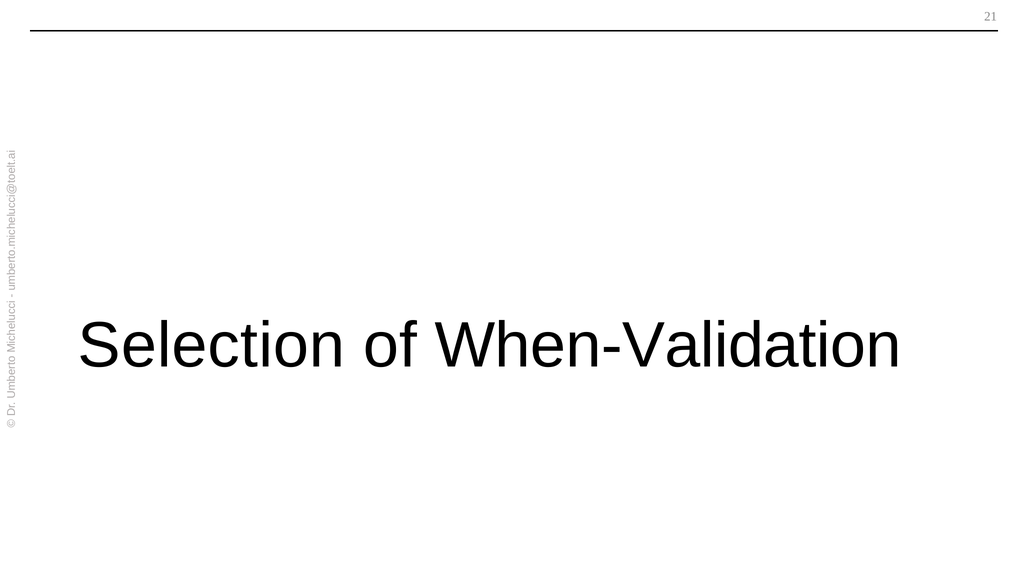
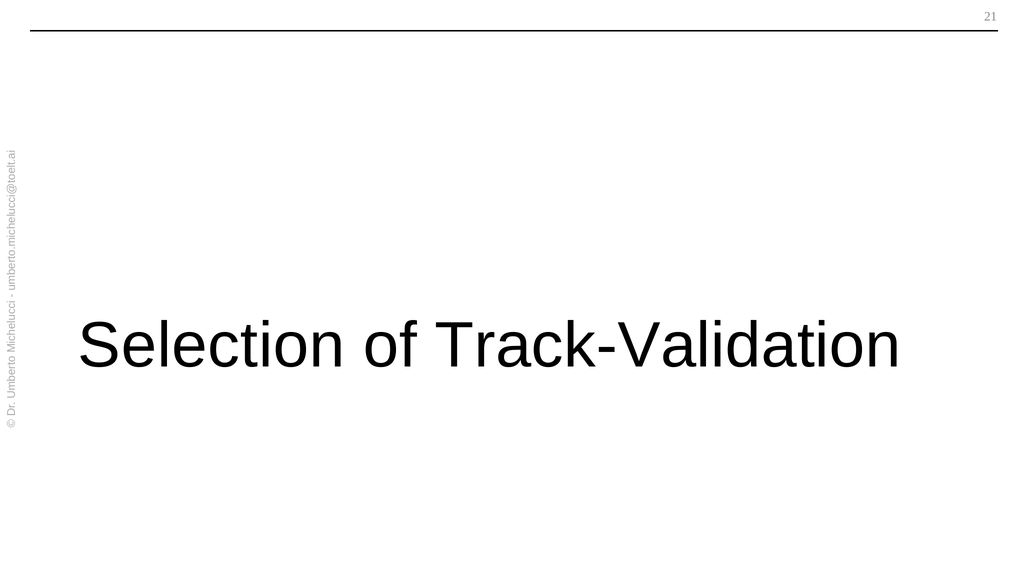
When-Validation: When-Validation -> Track-Validation
